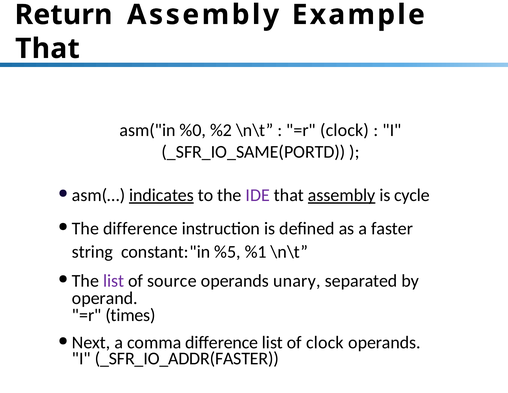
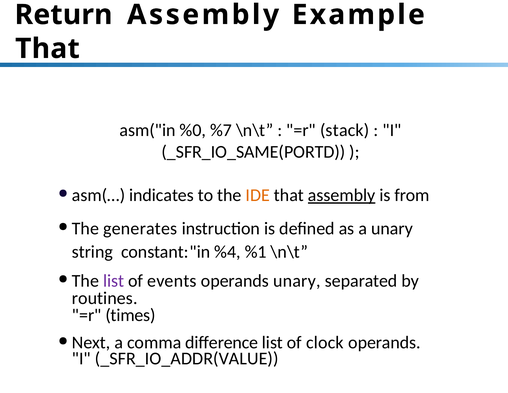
%2: %2 -> %7
=r clock: clock -> stack
indicates underline: present -> none
IDE colour: purple -> orange
cycle: cycle -> from
The difference: difference -> generates
a faster: faster -> unary
%5: %5 -> %4
source: source -> events
operand: operand -> routines
_SFR_IO_ADDR(FASTER: _SFR_IO_ADDR(FASTER -> _SFR_IO_ADDR(VALUE
